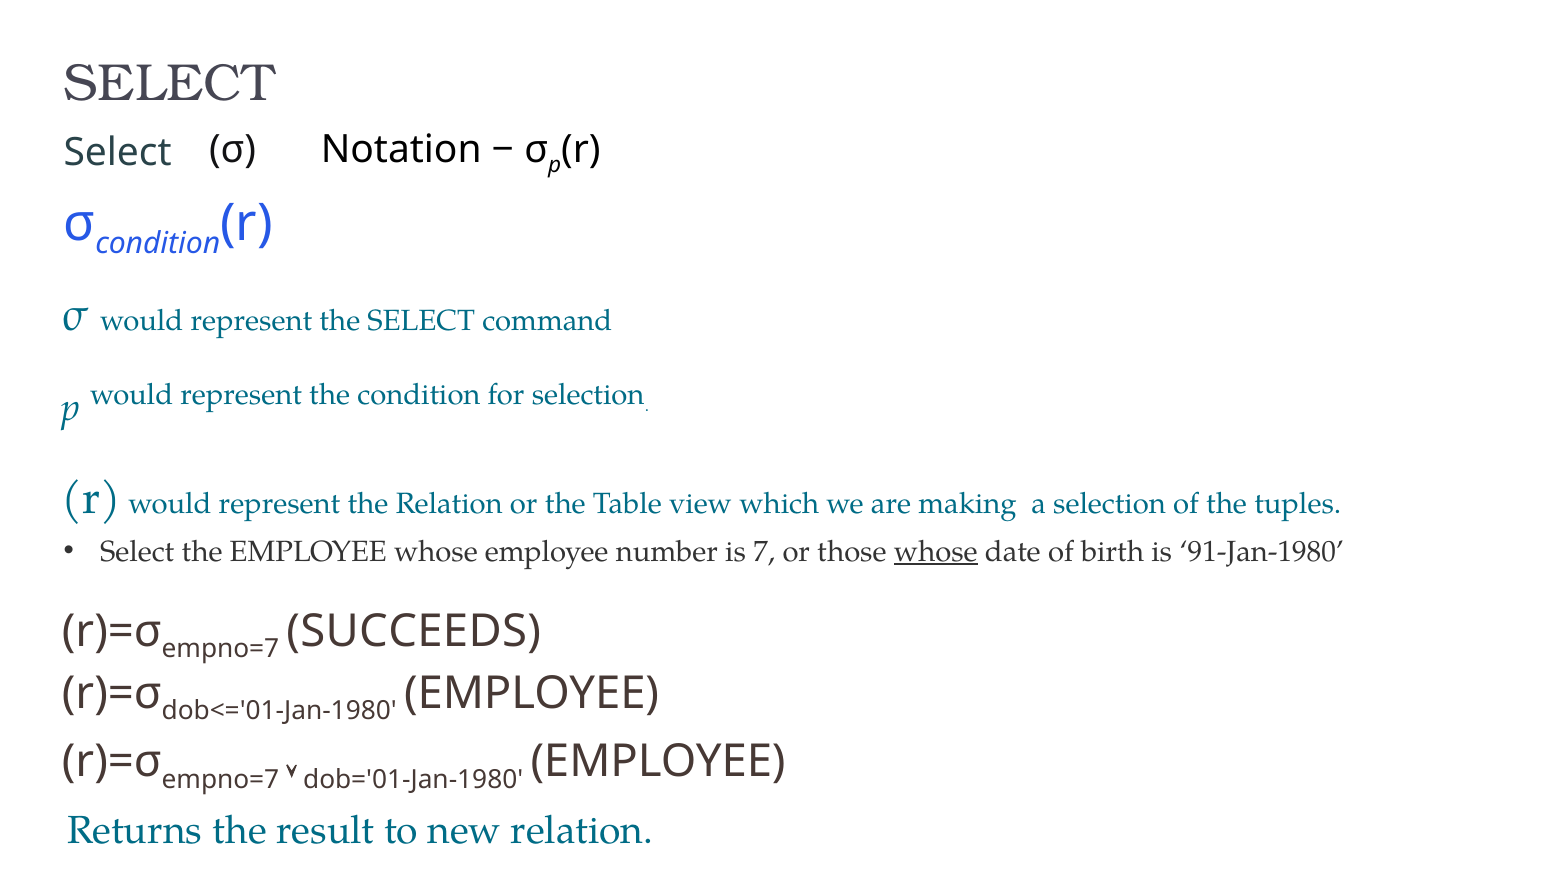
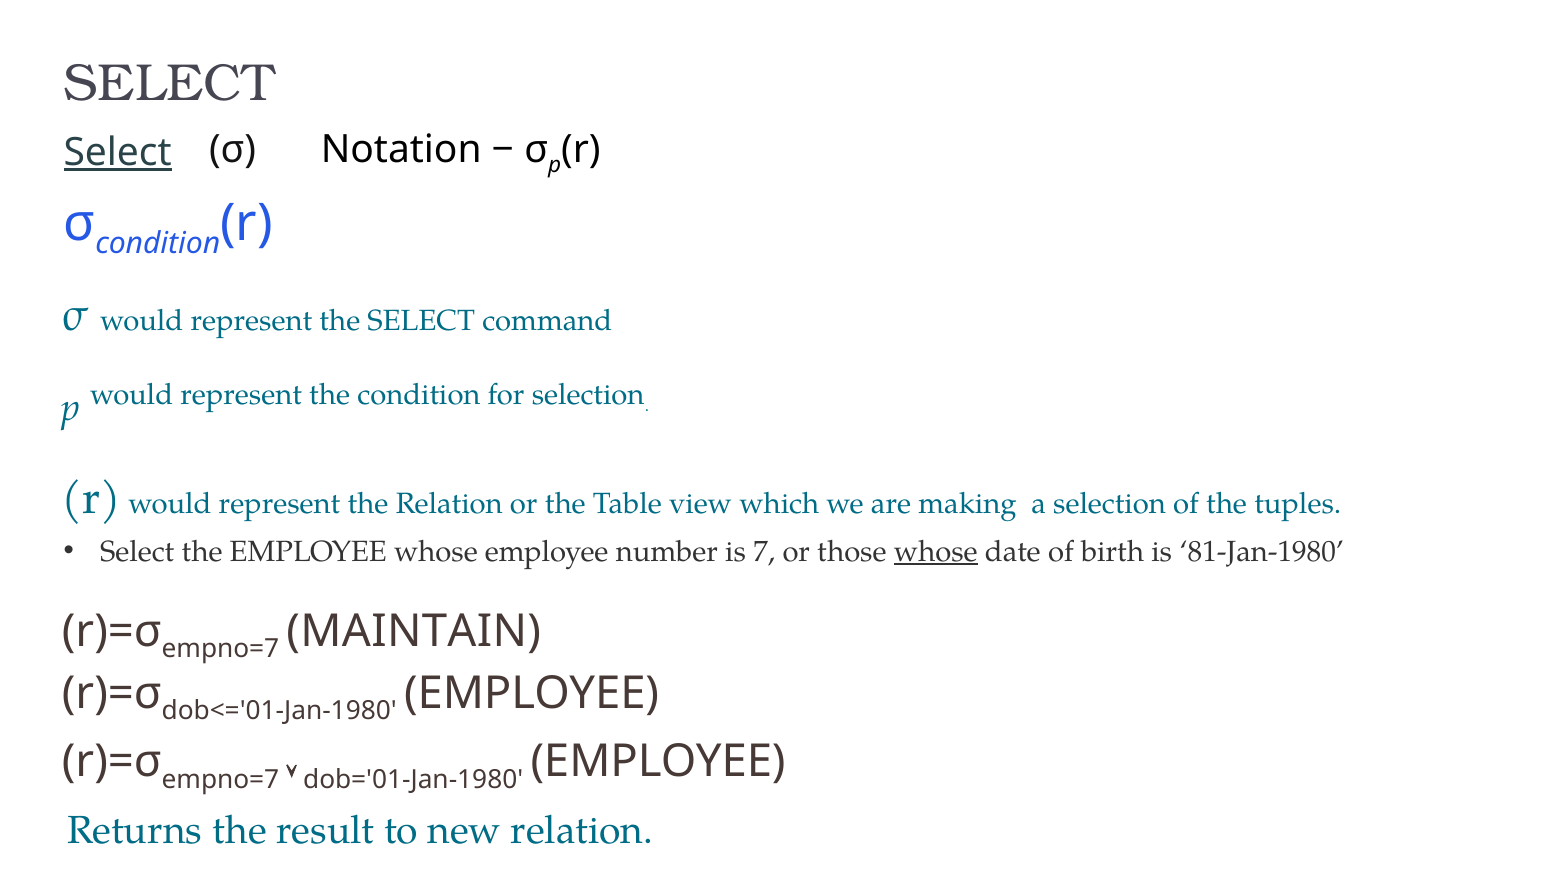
Select at (118, 153) underline: none -> present
91-Jan-1980: 91-Jan-1980 -> 81-Jan-1980
SUCCEEDS: SUCCEEDS -> MAINTAIN
